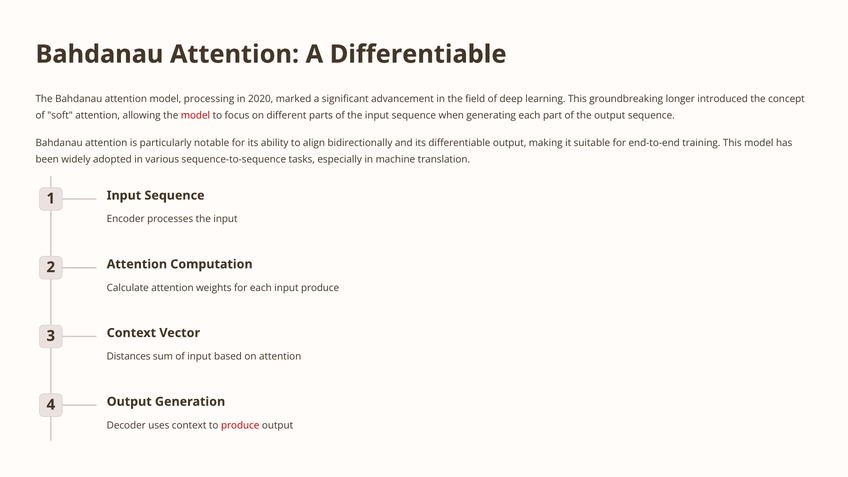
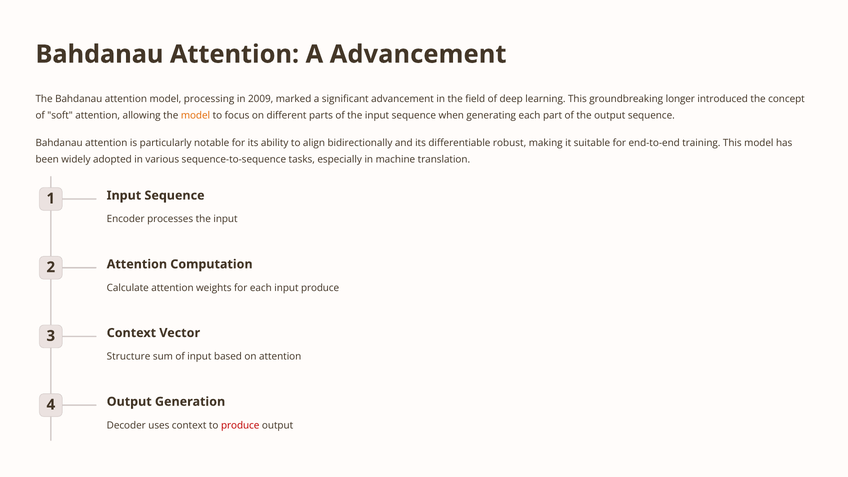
A Differentiable: Differentiable -> Advancement
2020: 2020 -> 2009
model at (195, 115) colour: red -> orange
differentiable output: output -> robust
Distances: Distances -> Structure
